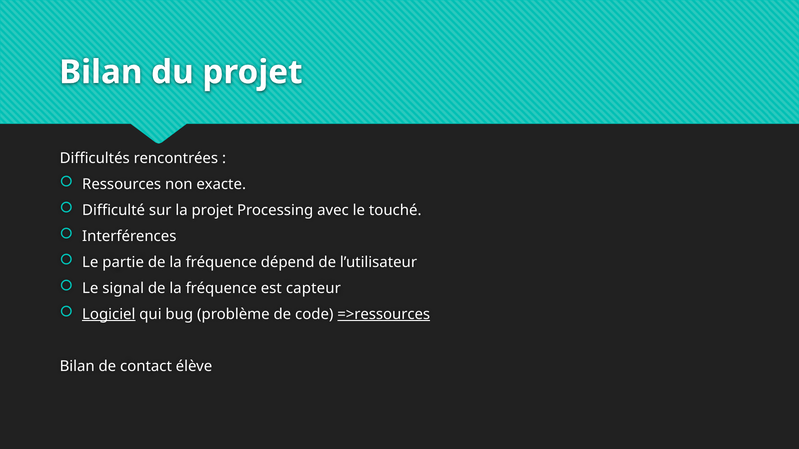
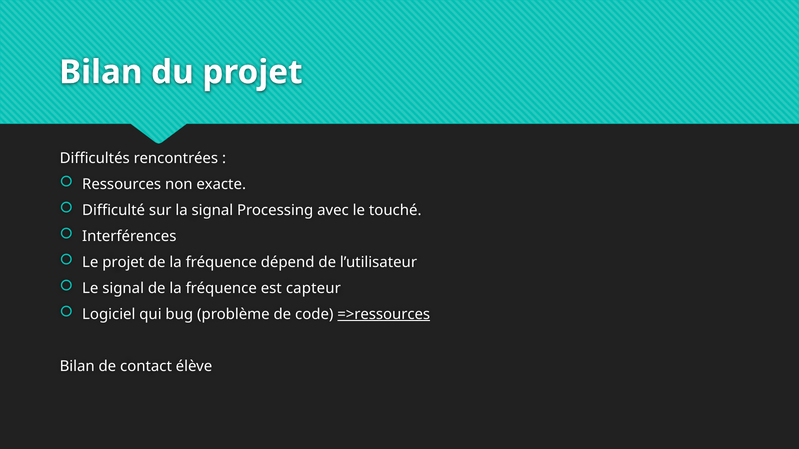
la projet: projet -> signal
Le partie: partie -> projet
Logiciel underline: present -> none
